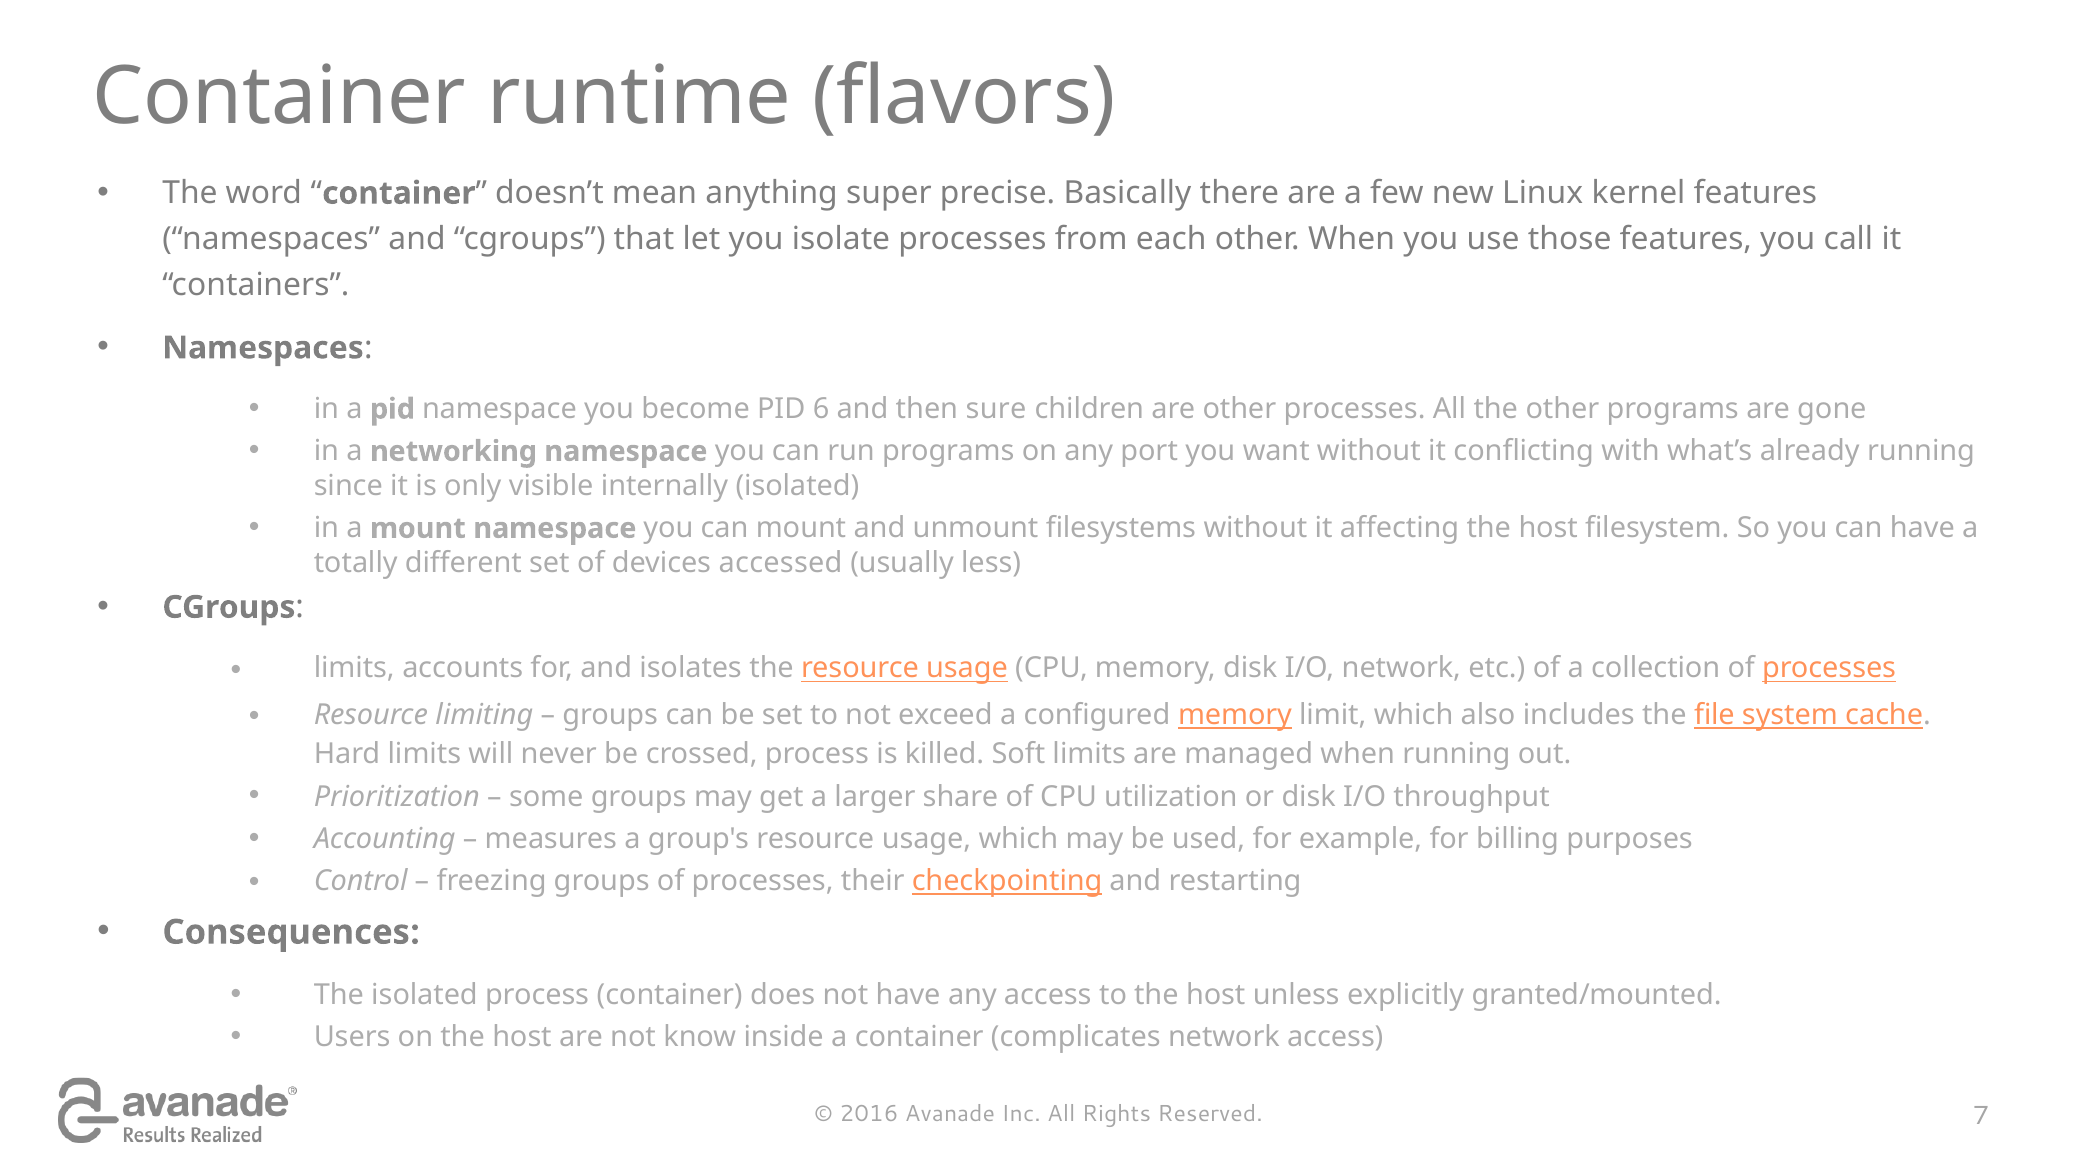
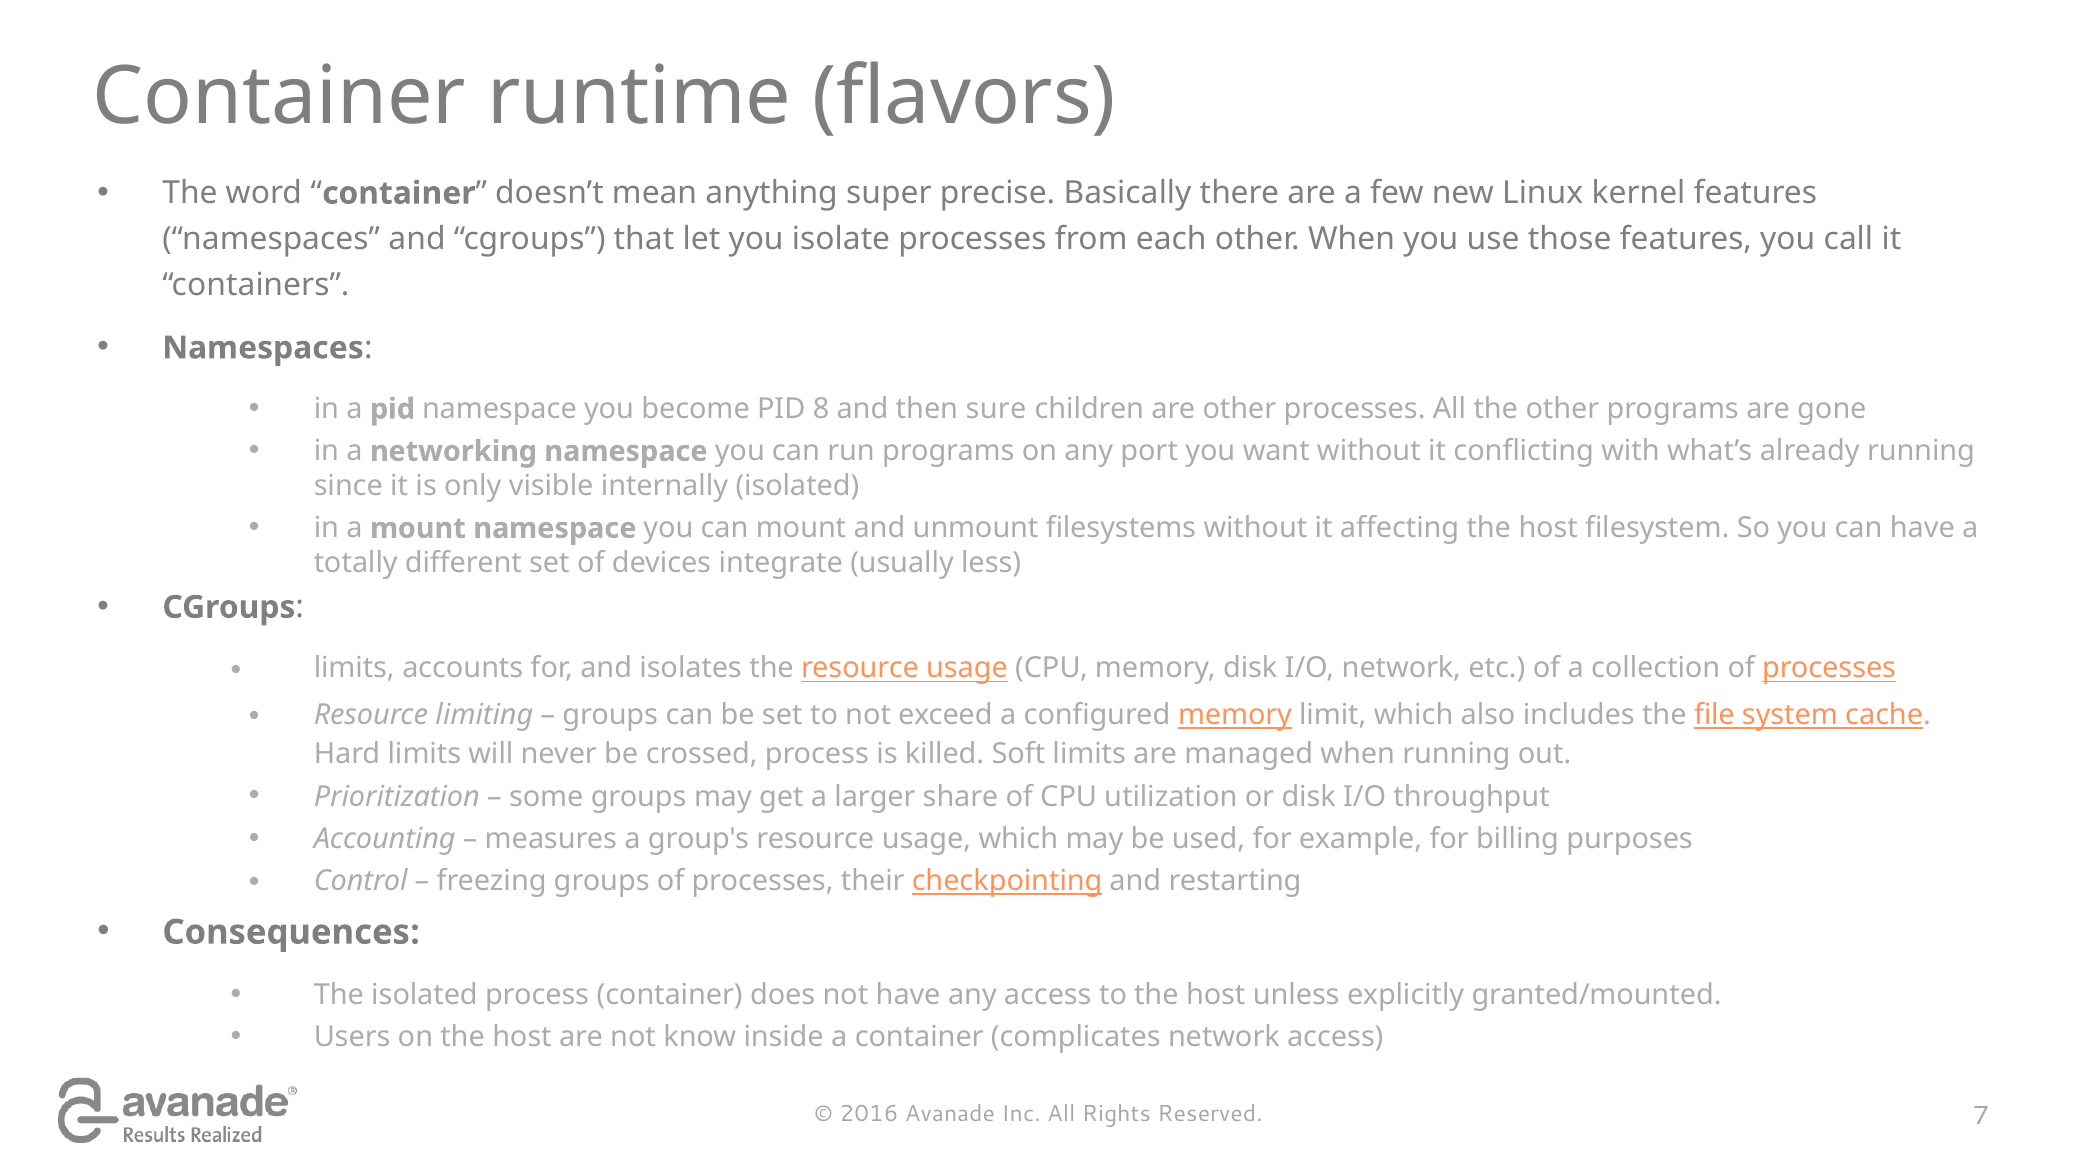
6: 6 -> 8
accessed: accessed -> integrate
